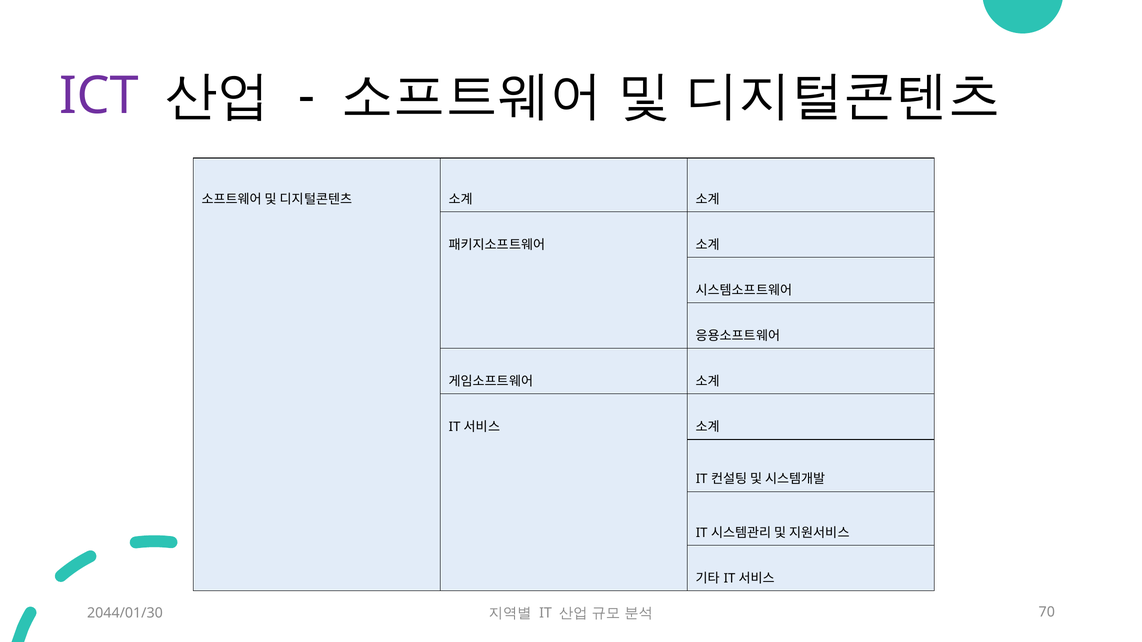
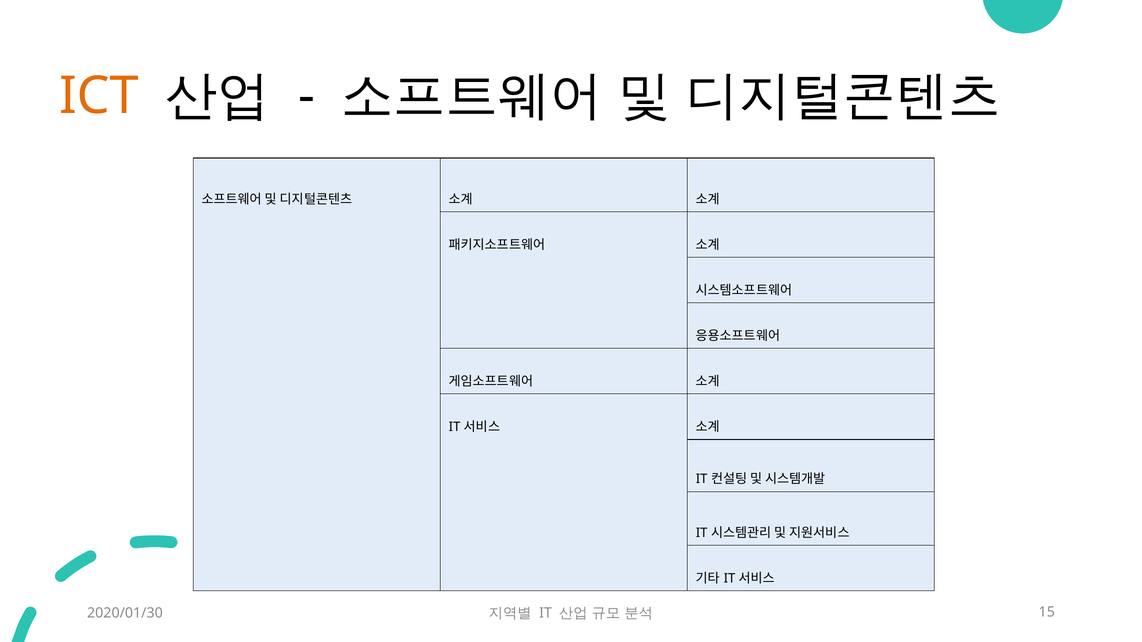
ICT colour: purple -> orange
2044/01/30: 2044/01/30 -> 2020/01/30
70: 70 -> 15
